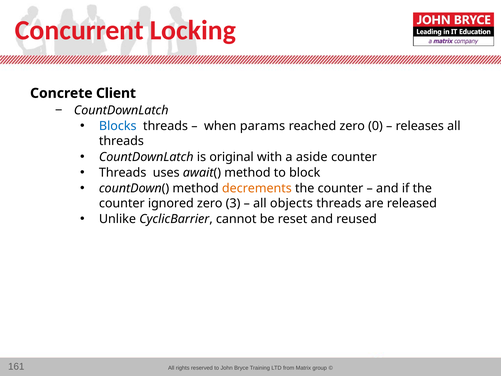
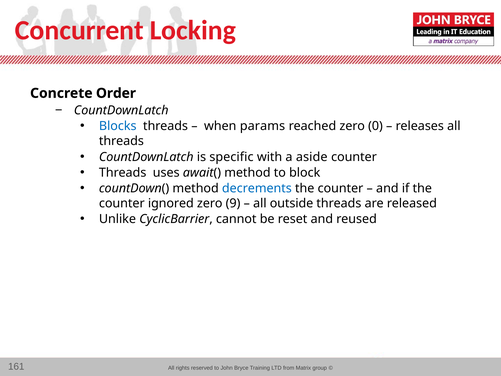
Client: Client -> Order
original: original -> specific
decrements colour: orange -> blue
3: 3 -> 9
objects: objects -> outside
